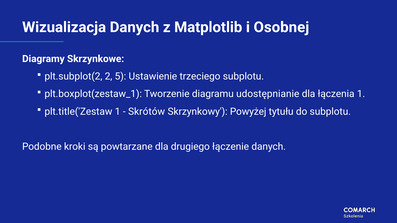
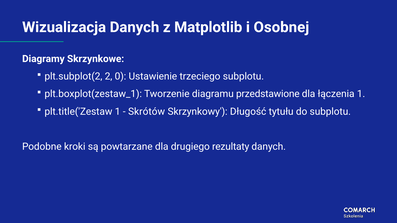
5: 5 -> 0
udostępnianie: udostępnianie -> przedstawione
Powyżej: Powyżej -> Długość
łączenie: łączenie -> rezultaty
